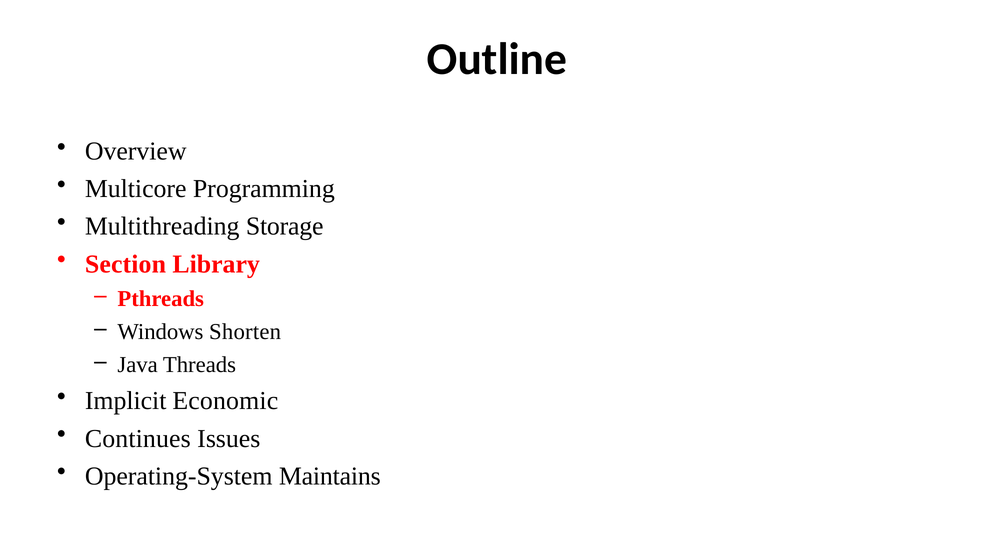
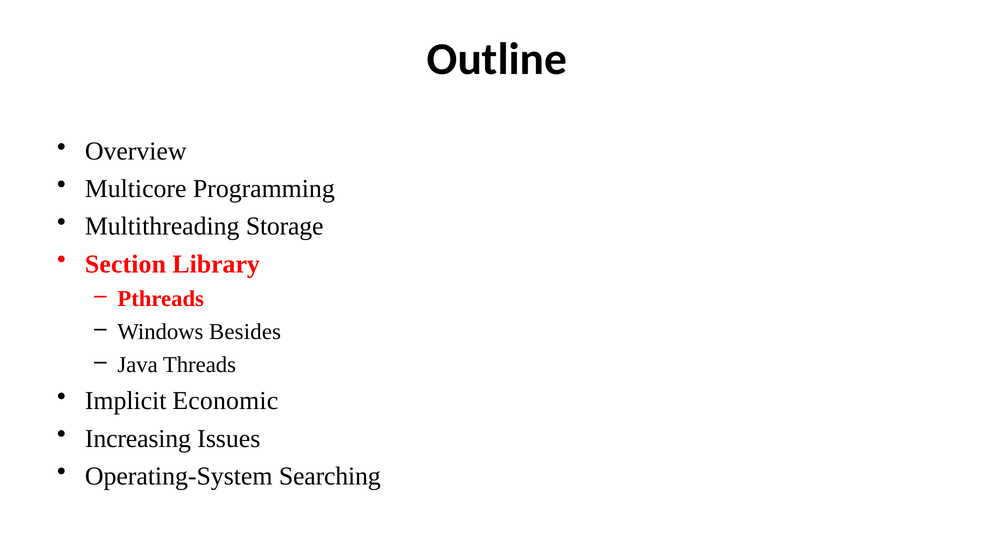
Shorten: Shorten -> Besides
Continues: Continues -> Increasing
Maintains: Maintains -> Searching
